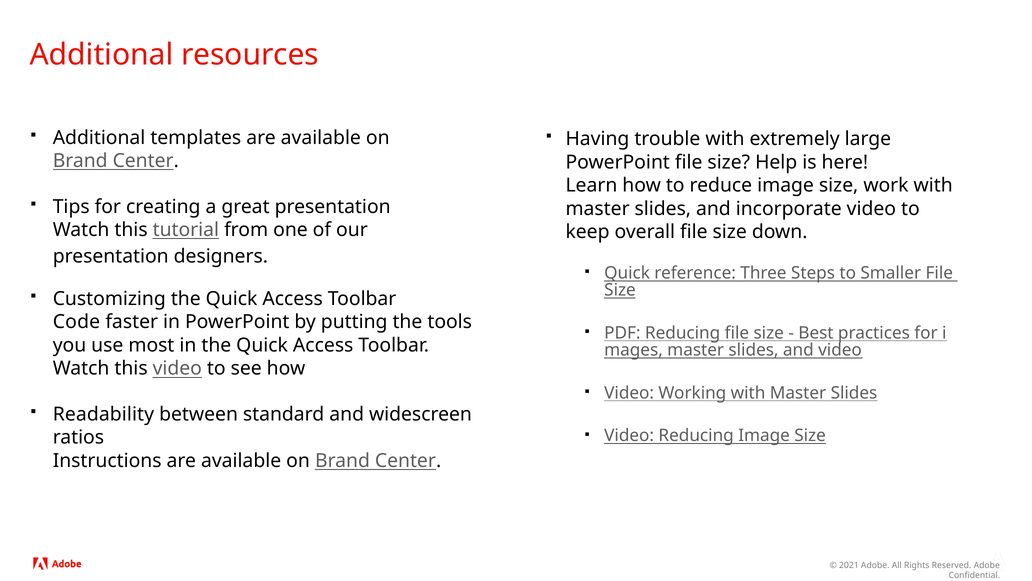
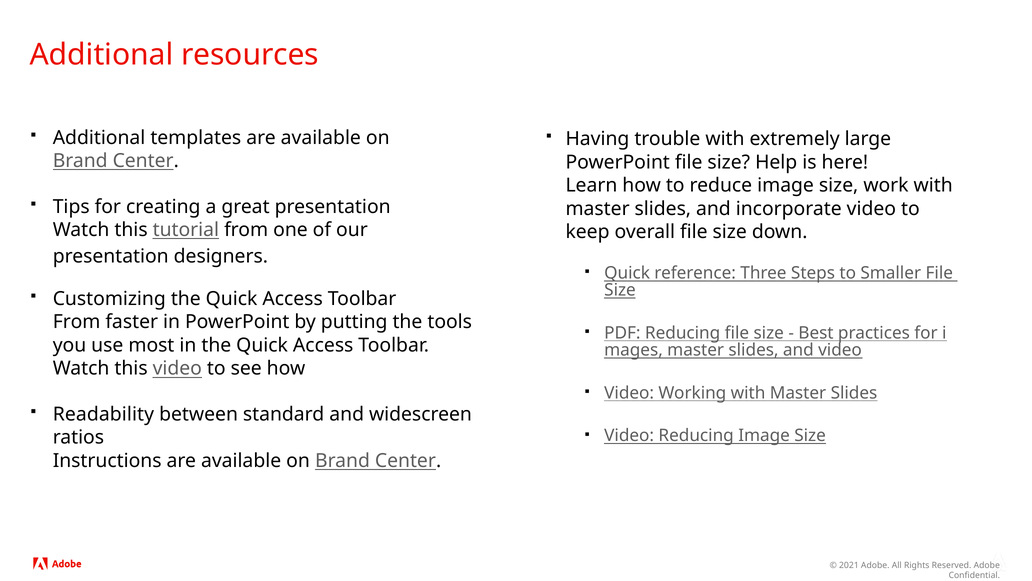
Code at (76, 322): Code -> From
